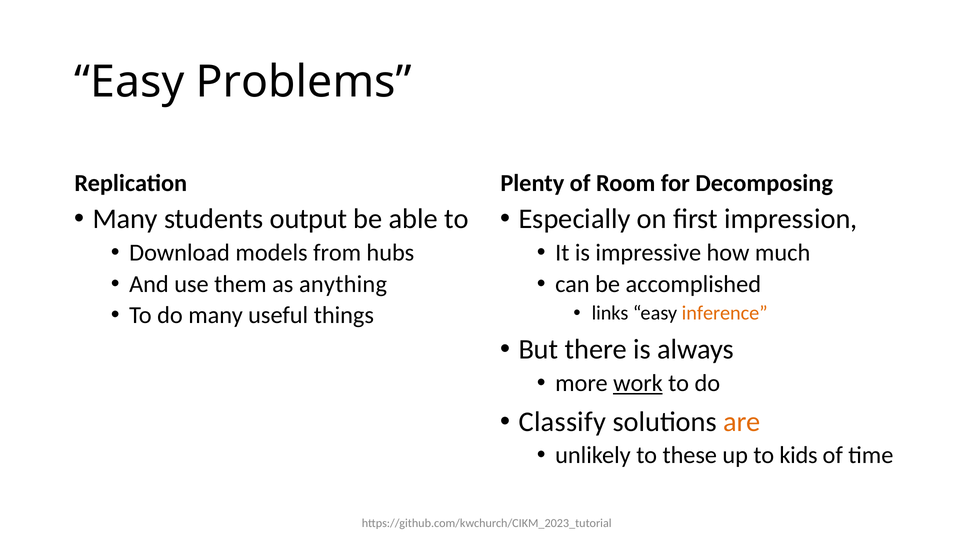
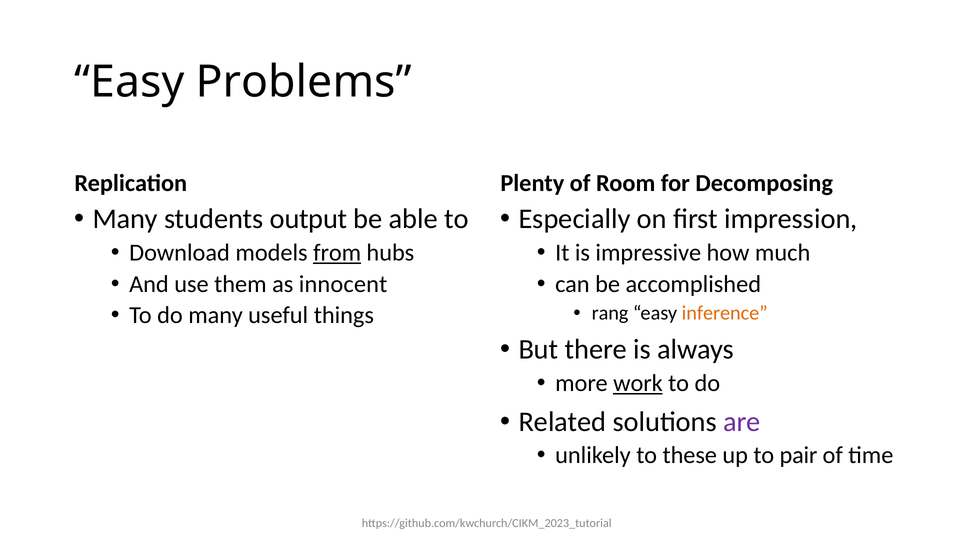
from underline: none -> present
anything: anything -> innocent
links: links -> rang
Classify: Classify -> Related
are colour: orange -> purple
kids: kids -> pair
